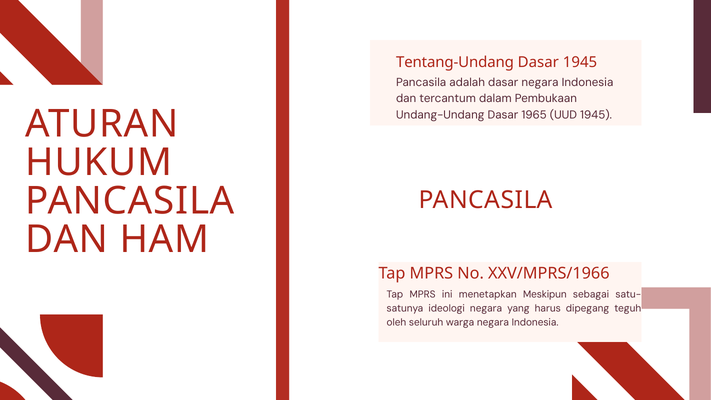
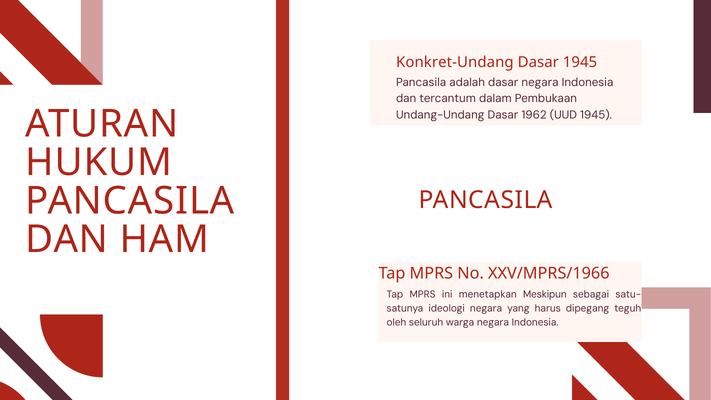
Tentang-Undang: Tentang-Undang -> Konkret-Undang
1965: 1965 -> 1962
